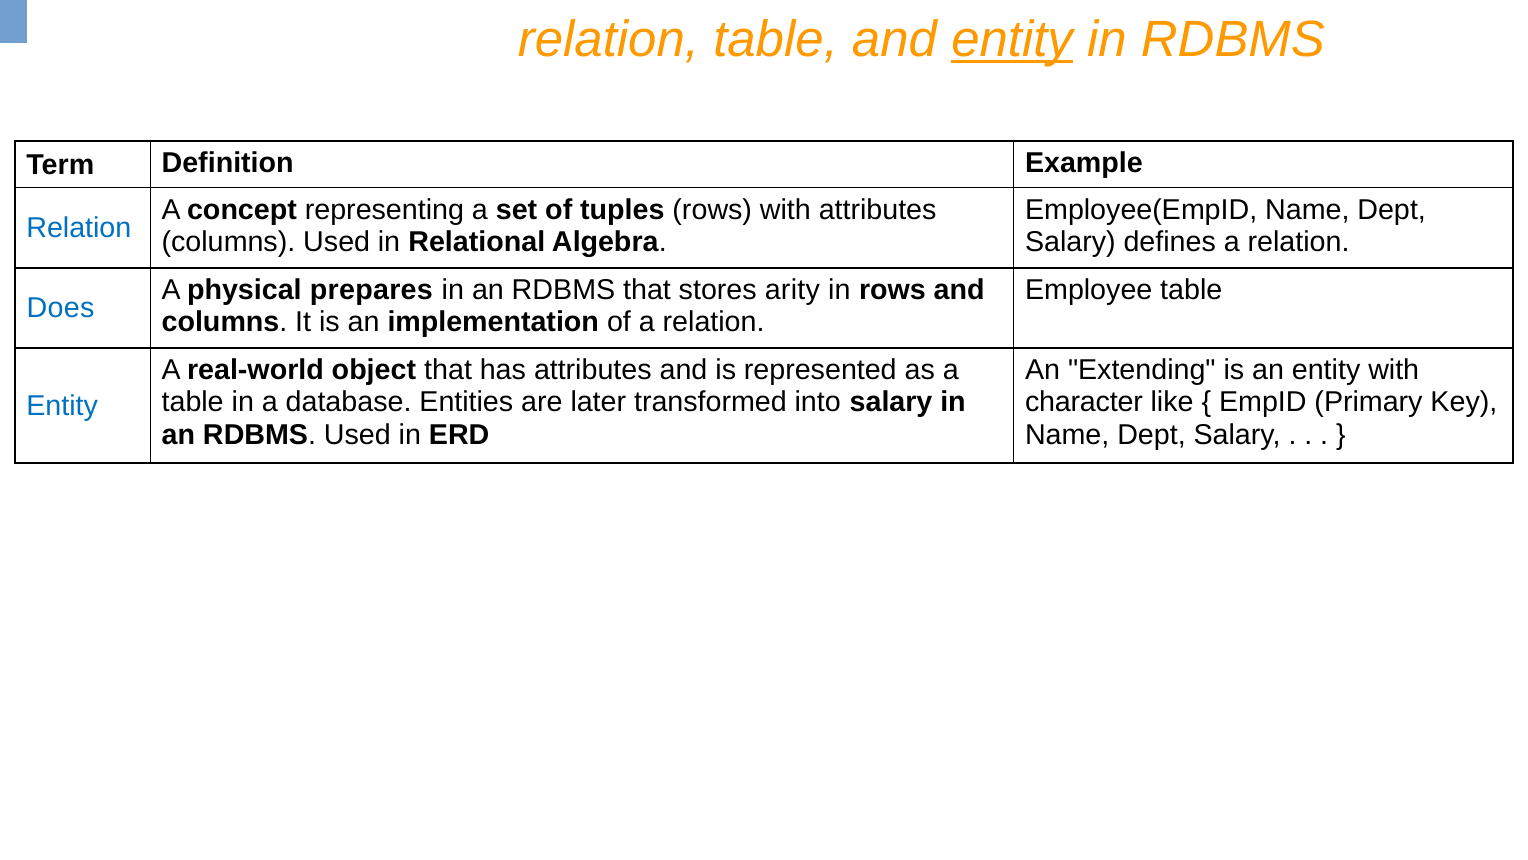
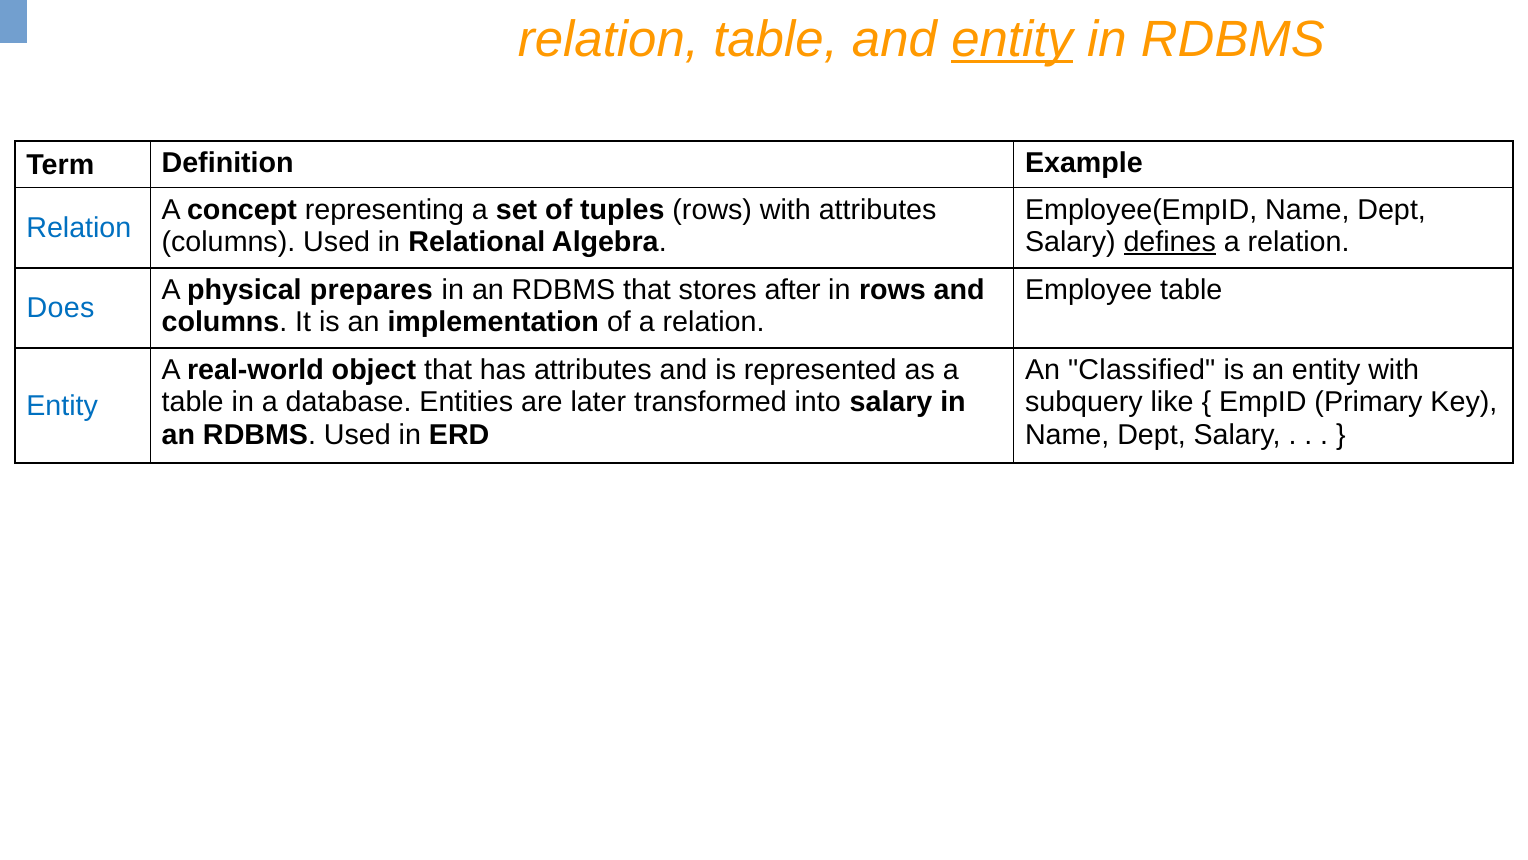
defines underline: none -> present
arity: arity -> after
Extending: Extending -> Classified
character: character -> subquery
